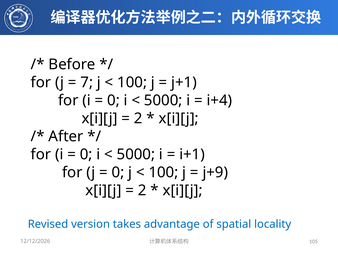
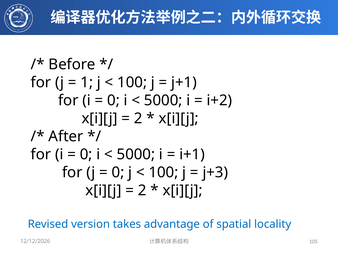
7: 7 -> 1
i+4: i+4 -> i+2
j+9: j+9 -> j+3
